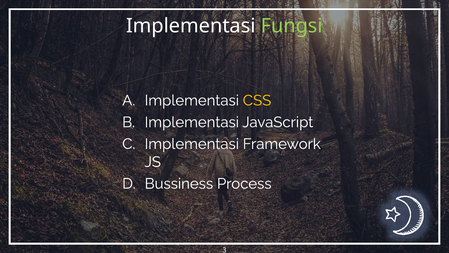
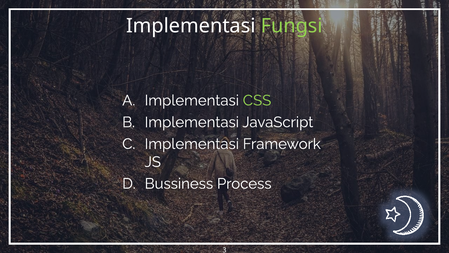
CSS colour: yellow -> light green
